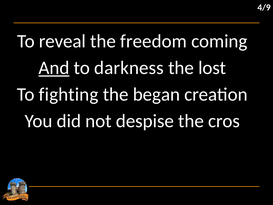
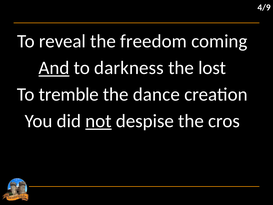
fighting: fighting -> tremble
began: began -> dance
not underline: none -> present
